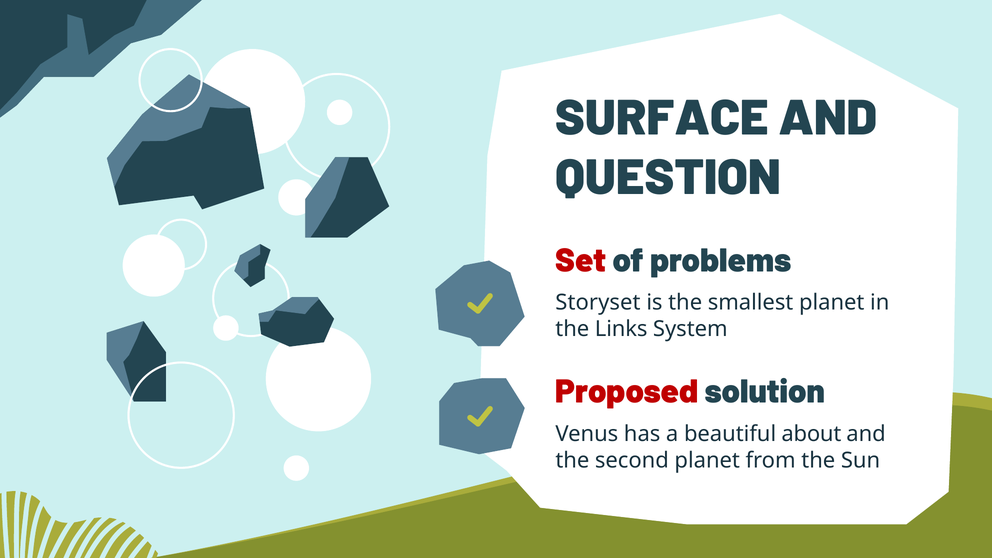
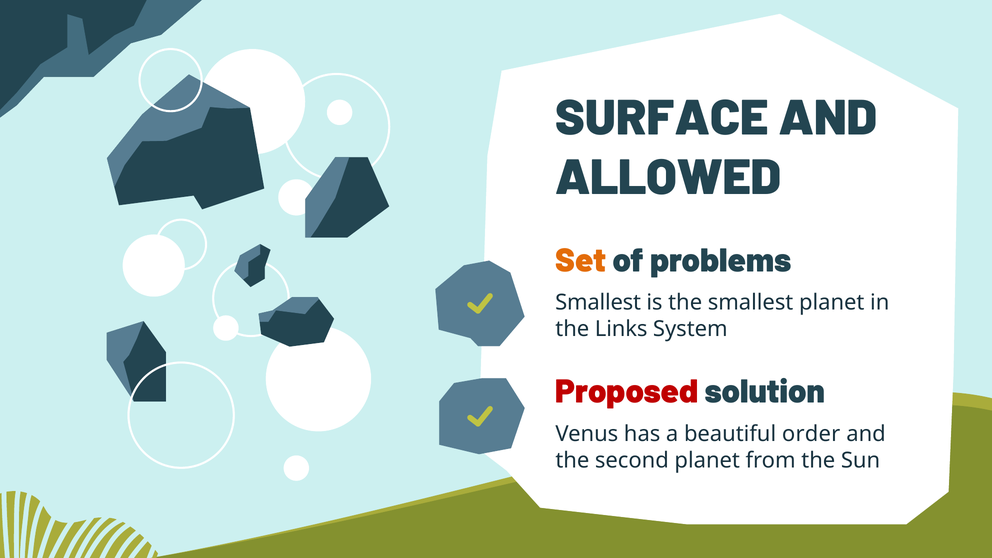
QUESTION: QUESTION -> ALLOWED
Set colour: red -> orange
Storyset at (598, 303): Storyset -> Smallest
about: about -> order
